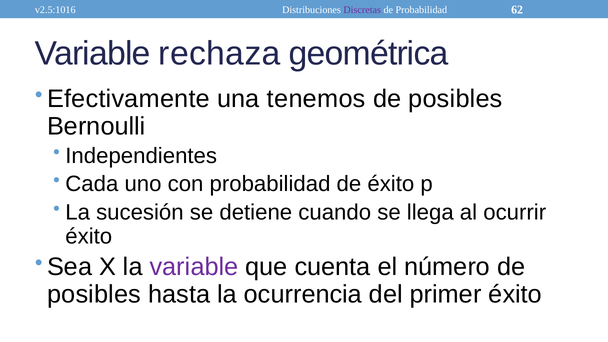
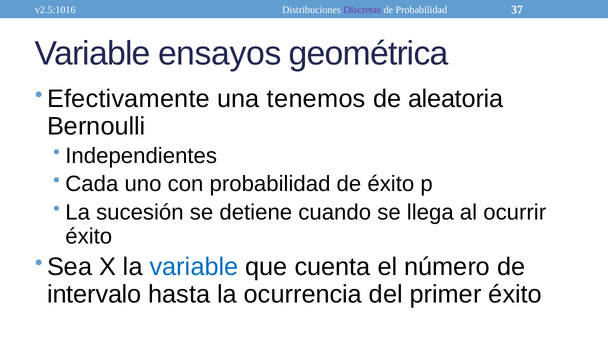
62: 62 -> 37
rechaza: rechaza -> ensayos
posibles at (455, 99): posibles -> aleatoria
variable at (194, 267) colour: purple -> blue
posibles at (94, 294): posibles -> intervalo
